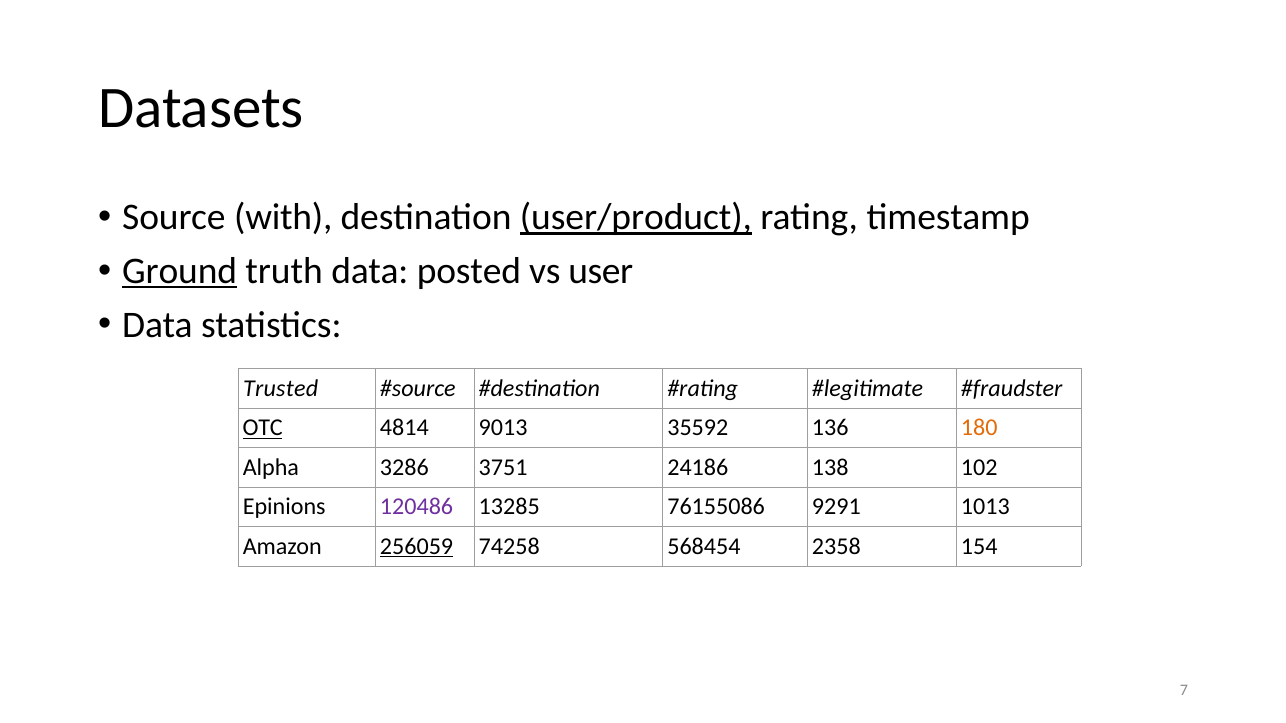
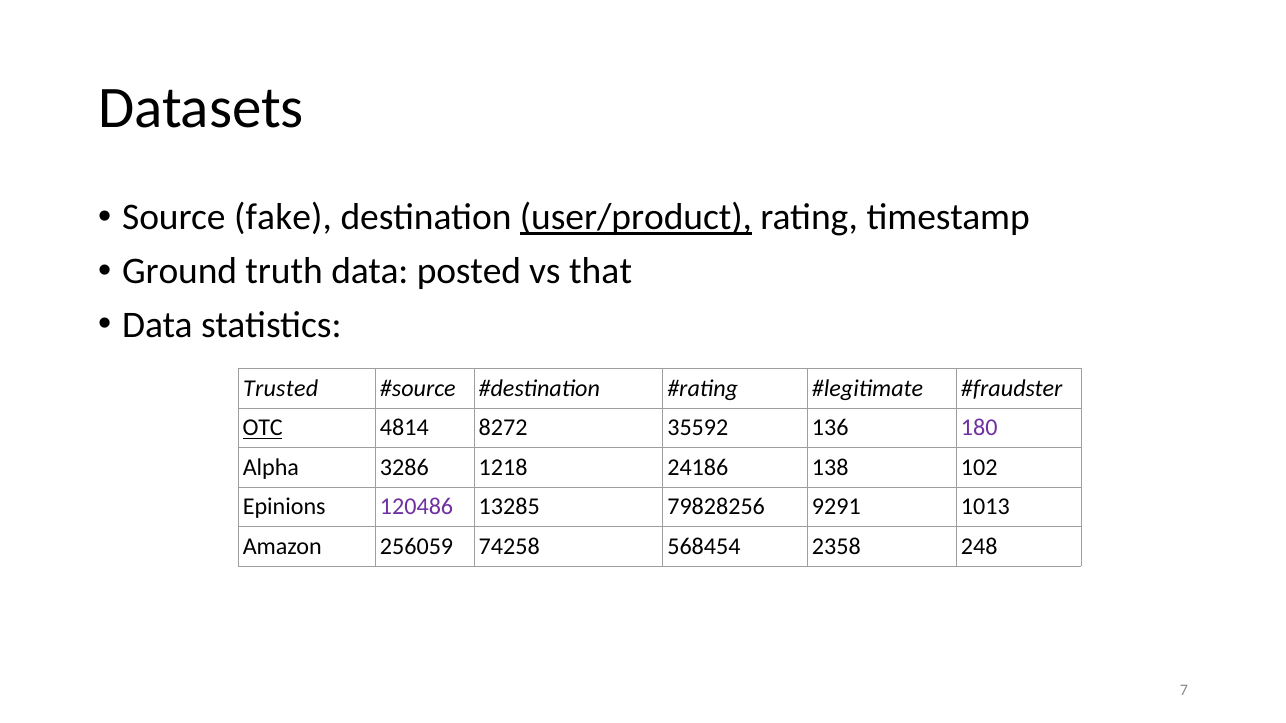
with: with -> fake
Ground underline: present -> none
user: user -> that
9013: 9013 -> 8272
180 colour: orange -> purple
3751: 3751 -> 1218
76155086: 76155086 -> 79828256
256059 underline: present -> none
154: 154 -> 248
